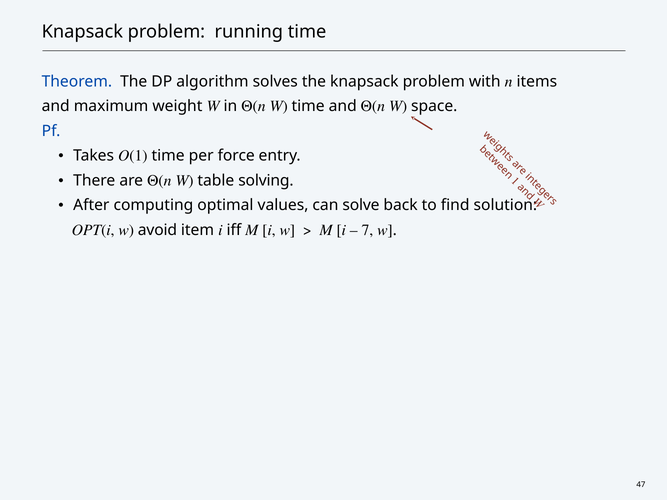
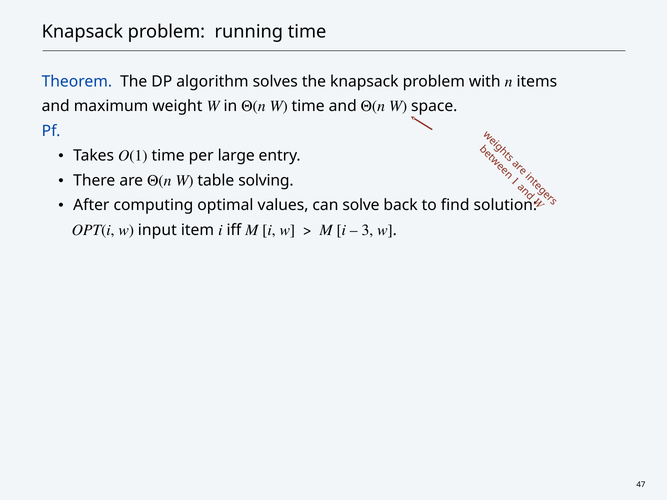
force: force -> large
avoid: avoid -> input
7: 7 -> 3
